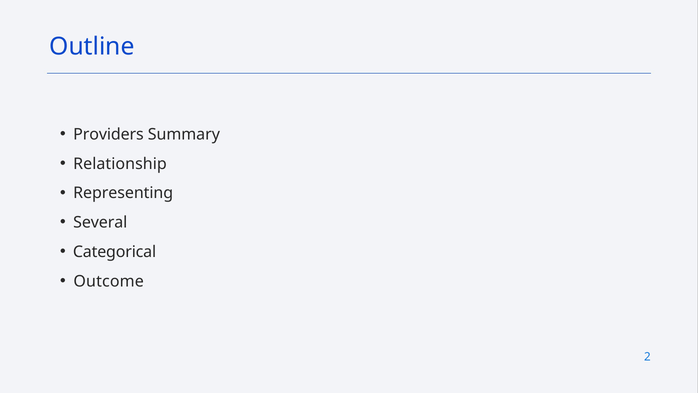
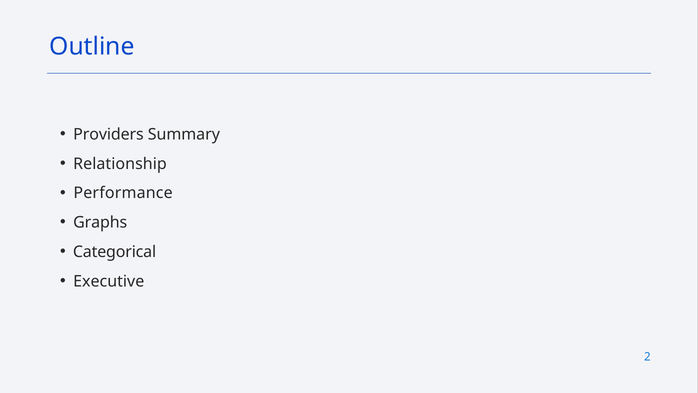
Representing: Representing -> Performance
Several: Several -> Graphs
Outcome: Outcome -> Executive
